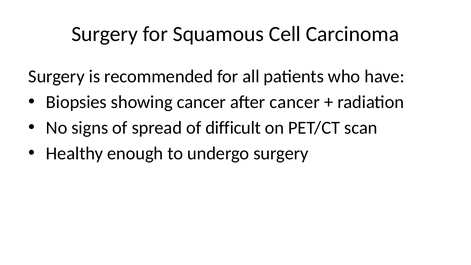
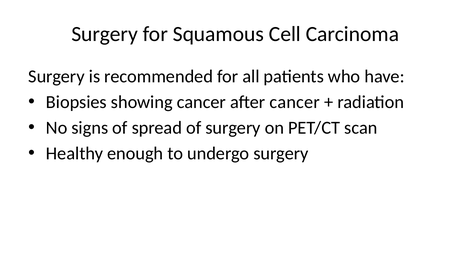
of difficult: difficult -> surgery
